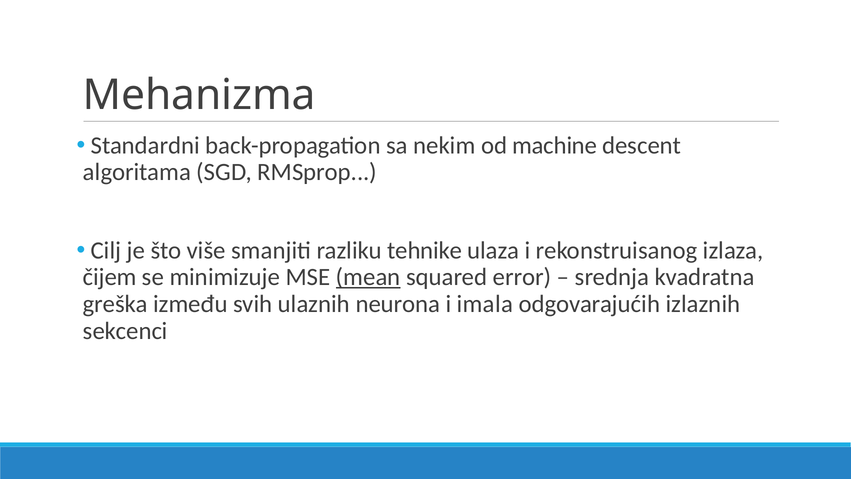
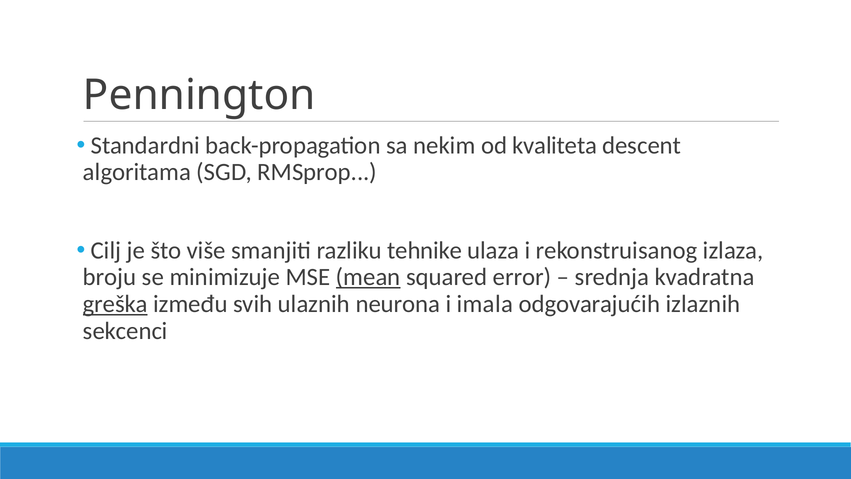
Mehanizma: Mehanizma -> Pennington
machine: machine -> kvaliteta
čijem: čijem -> broju
greška underline: none -> present
